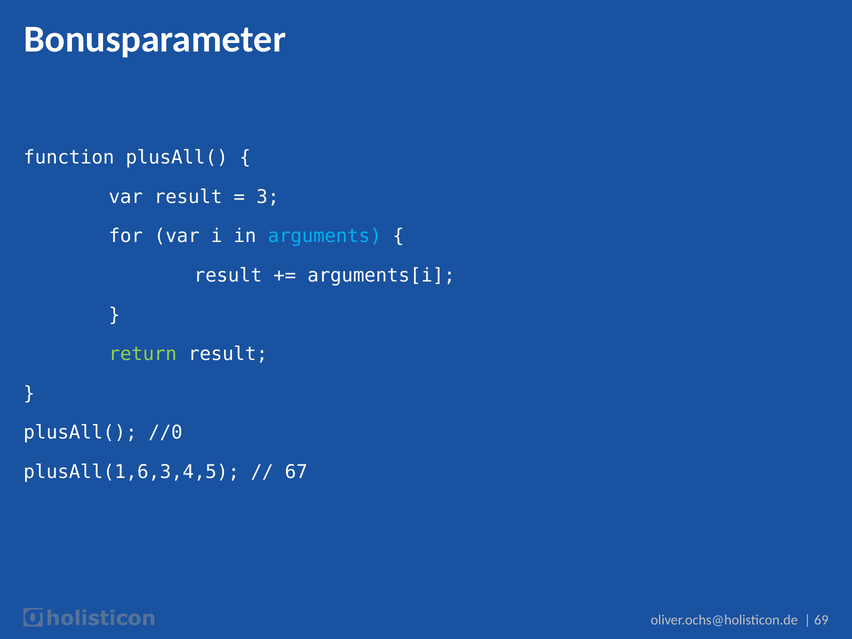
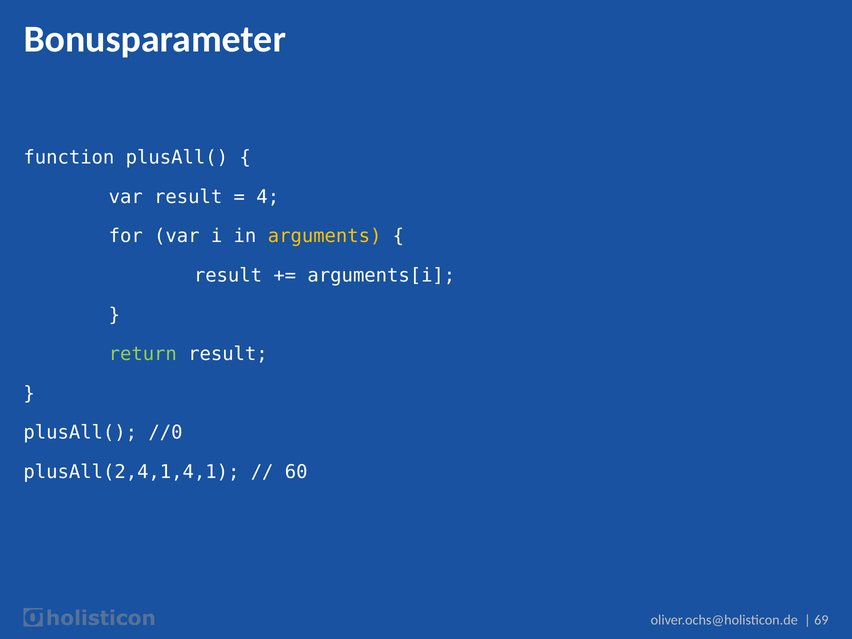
3: 3 -> 4
arguments colour: light blue -> yellow
plusAll(1,6,3,4,5: plusAll(1,6,3,4,5 -> plusAll(2,4,1,4,1
67: 67 -> 60
